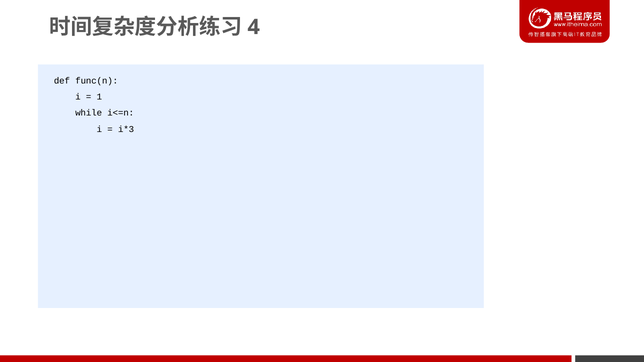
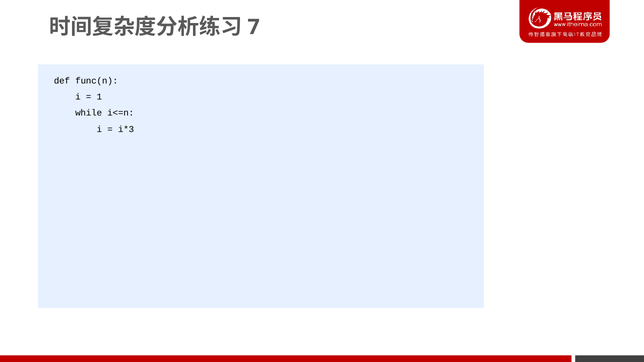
4: 4 -> 7
